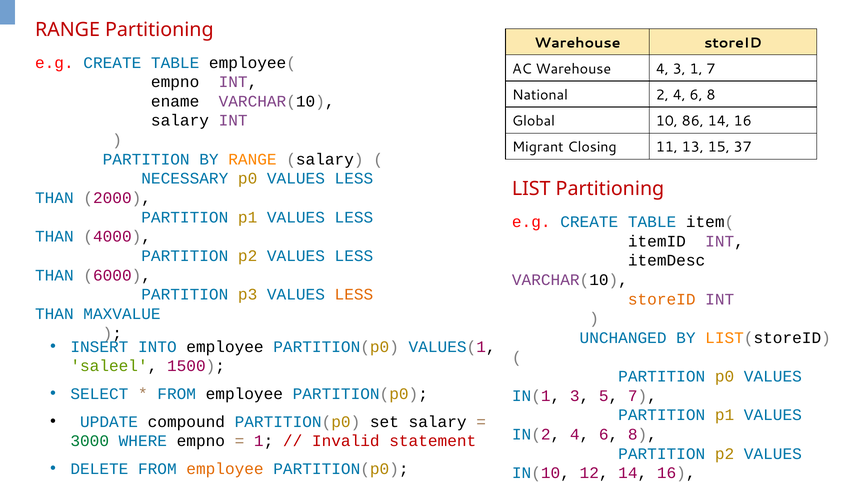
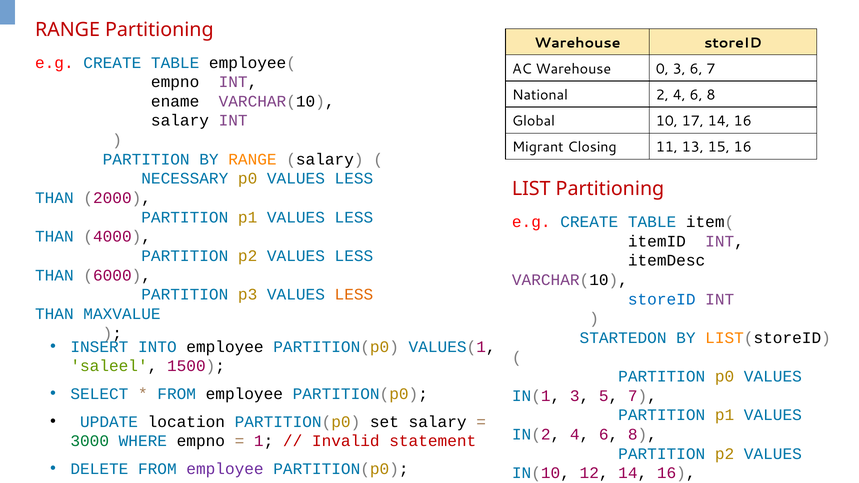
Warehouse 4: 4 -> 0
3 1: 1 -> 6
10 86: 86 -> 17
15 37: 37 -> 16
storeID at (662, 299) colour: orange -> blue
UNCHANGED: UNCHANGED -> STARTEDON
compound: compound -> location
employee at (225, 469) colour: orange -> purple
